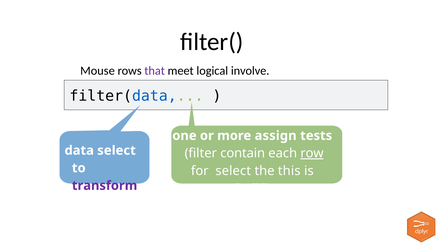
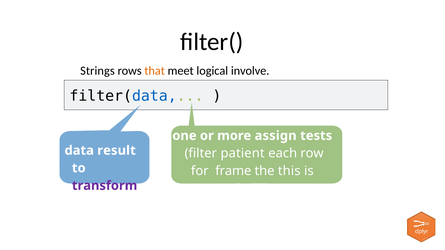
Mouse: Mouse -> Strings
that colour: purple -> orange
data select: select -> result
contain: contain -> patient
row underline: present -> none
for select: select -> frame
